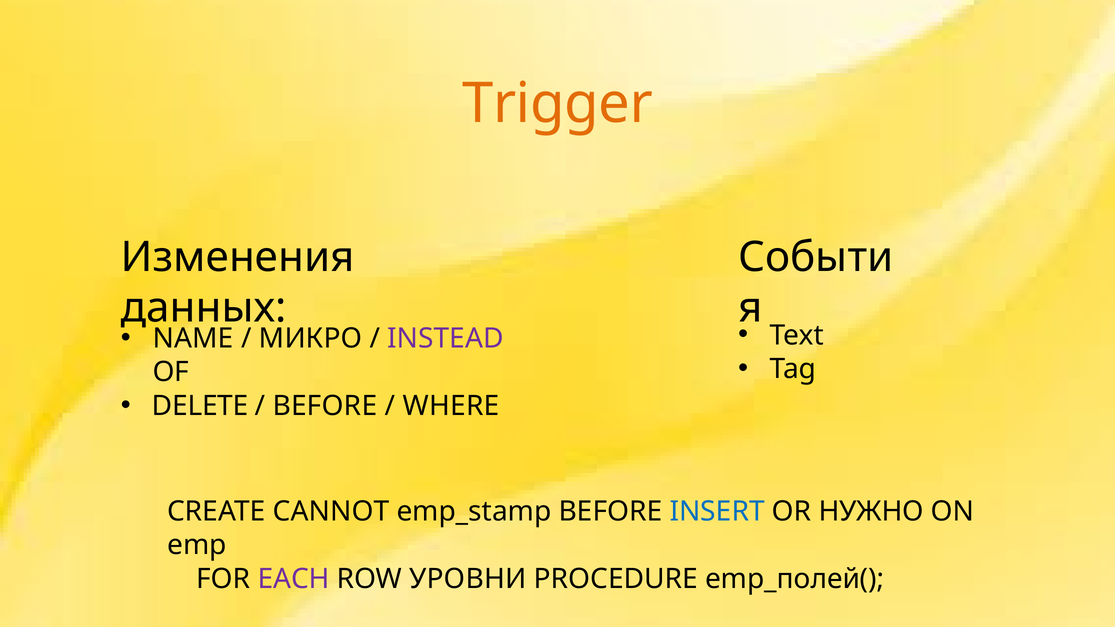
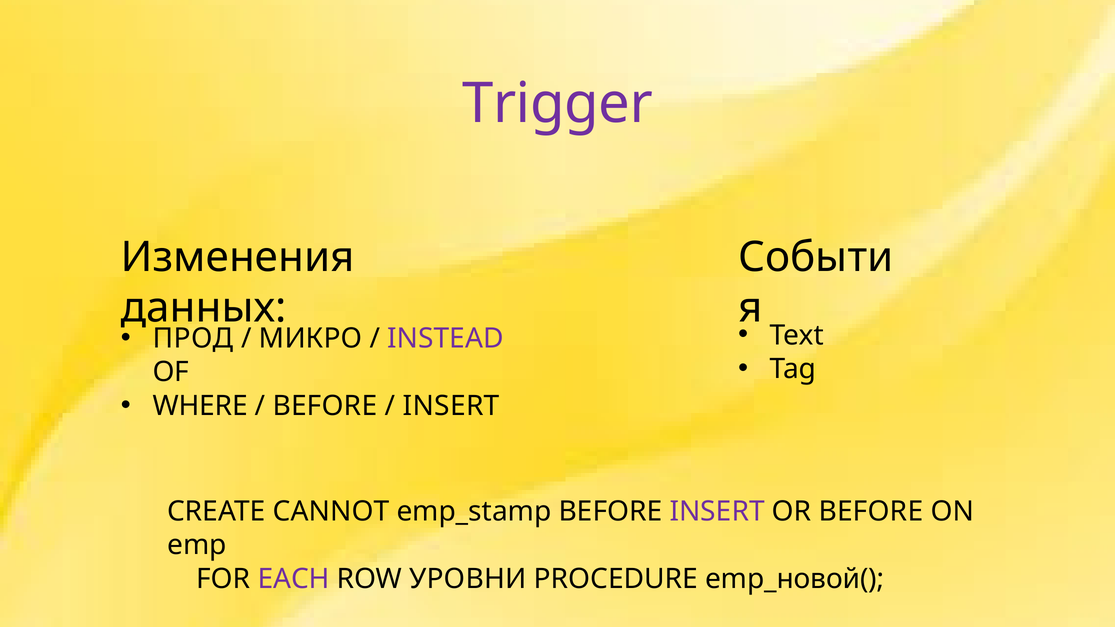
Trigger colour: orange -> purple
NAME: NAME -> ПРОД
DELETE: DELETE -> WHERE
WHERE at (451, 406): WHERE -> INSERT
INSERT at (717, 511) colour: blue -> purple
OR НУЖНО: НУЖНО -> BEFORE
emp_полей(: emp_полей( -> emp_новой(
